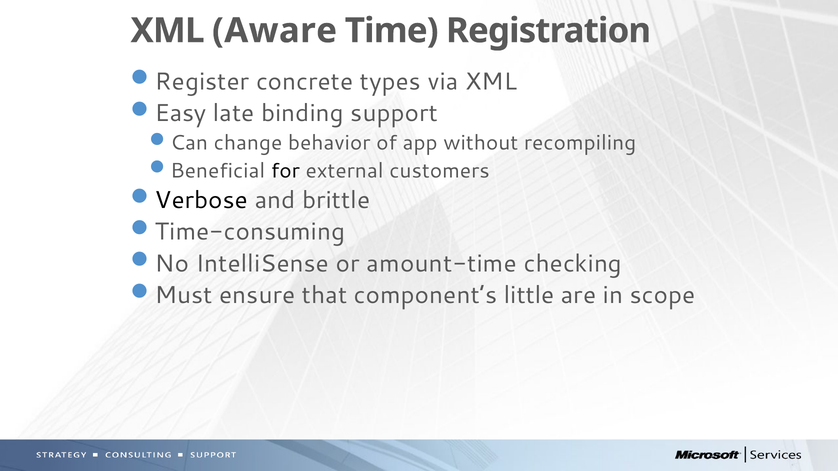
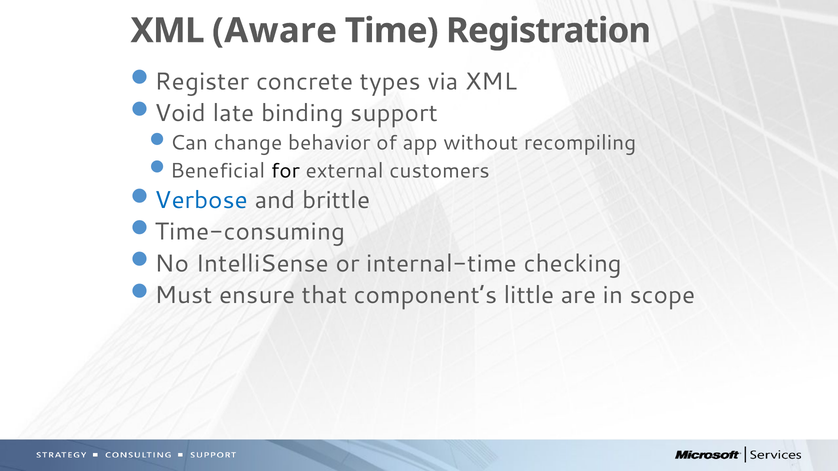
Easy: Easy -> Void
Verbose colour: black -> blue
amount-time: amount-time -> internal-time
